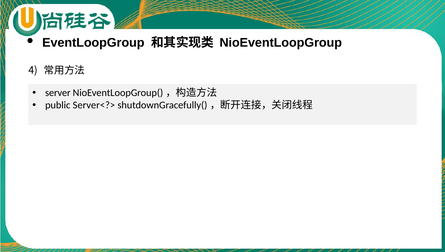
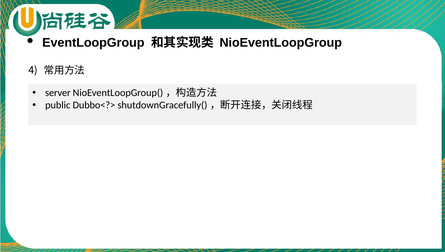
Server<?>: Server<?> -> Dubbo<?>
